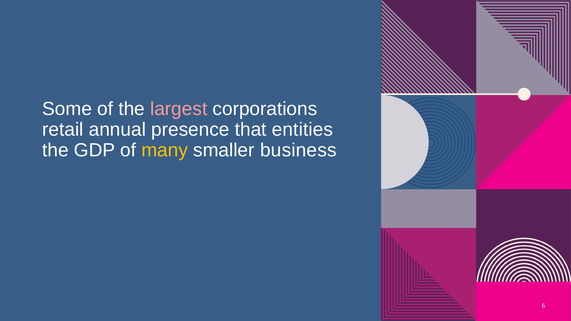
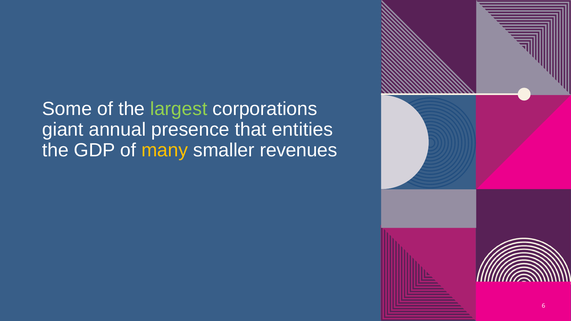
largest colour: pink -> light green
retail: retail -> giant
business: business -> revenues
